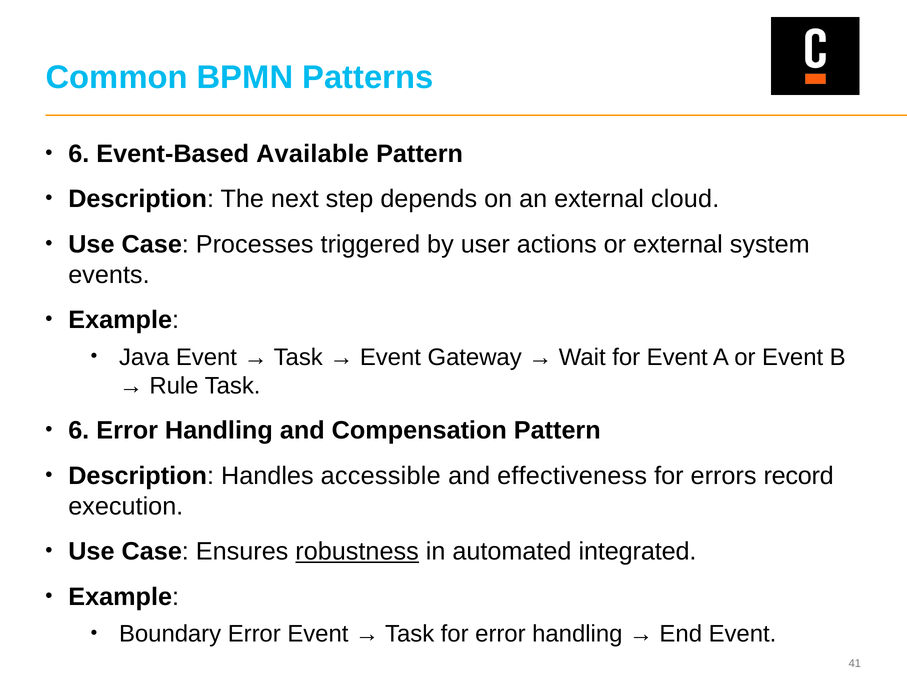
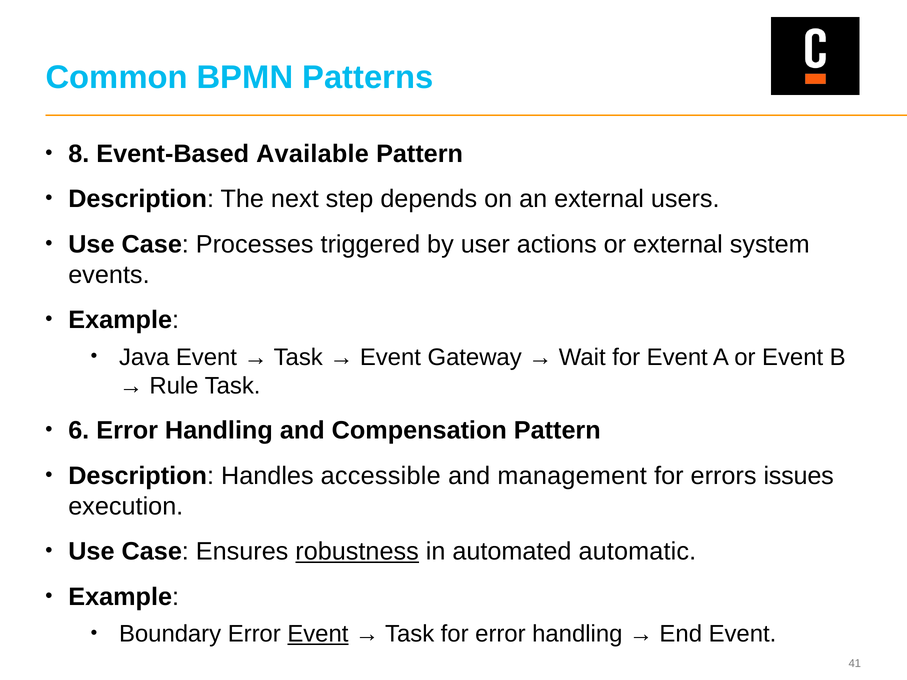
6 at (79, 154): 6 -> 8
cloud: cloud -> users
effectiveness: effectiveness -> management
record: record -> issues
integrated: integrated -> automatic
Event at (318, 634) underline: none -> present
